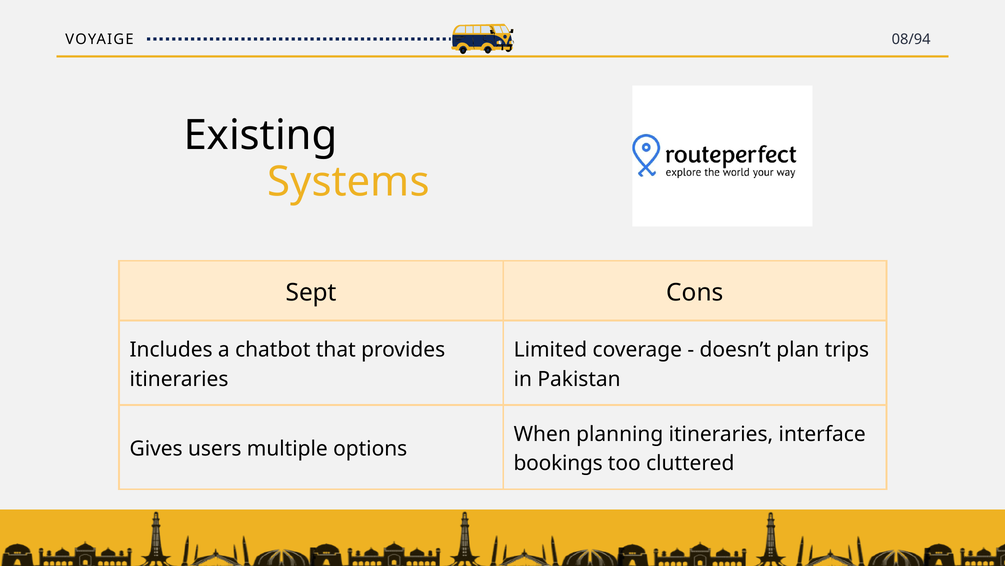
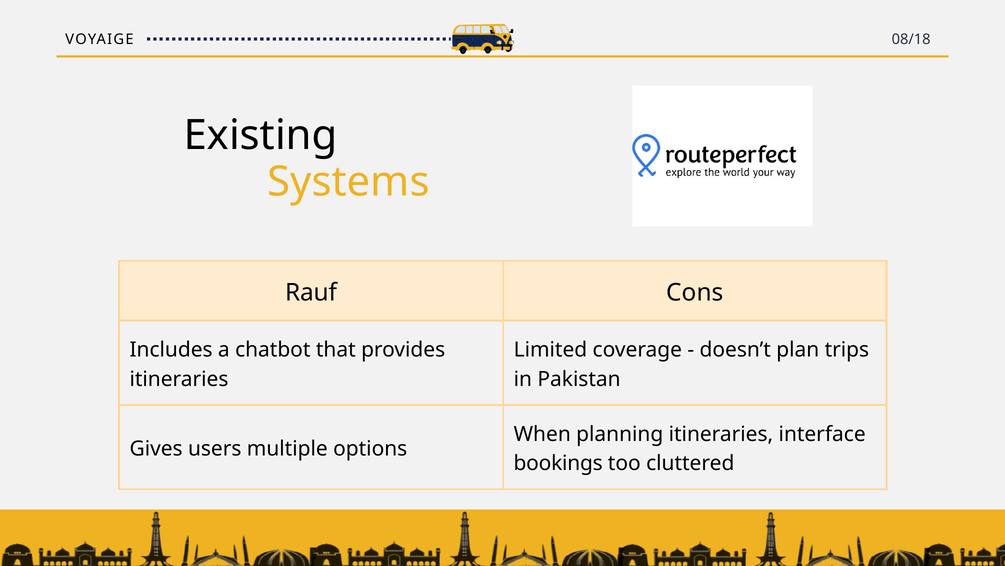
08/94: 08/94 -> 08/18
Sept: Sept -> Rauf
